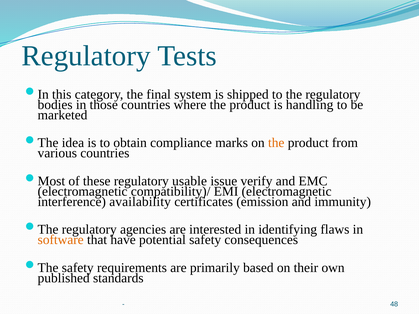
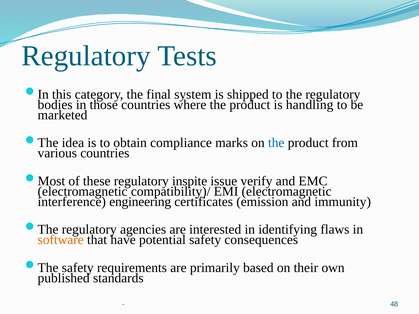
the at (276, 143) colour: orange -> blue
usable: usable -> inspite
availability: availability -> engineering
